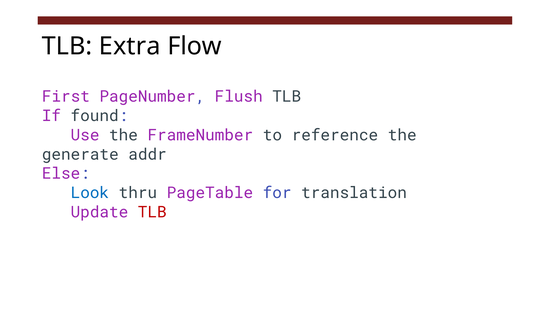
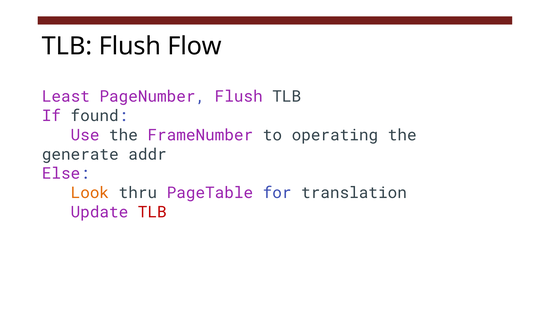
TLB Extra: Extra -> Flush
First: First -> Least
reference: reference -> operating
Look colour: blue -> orange
